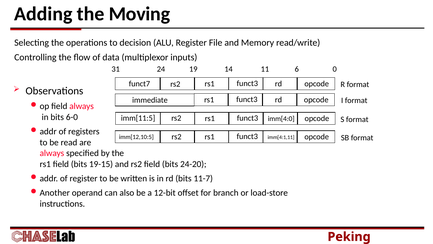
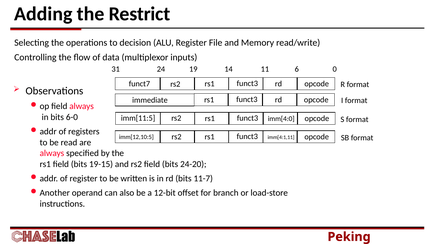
Moving: Moving -> Restrict
